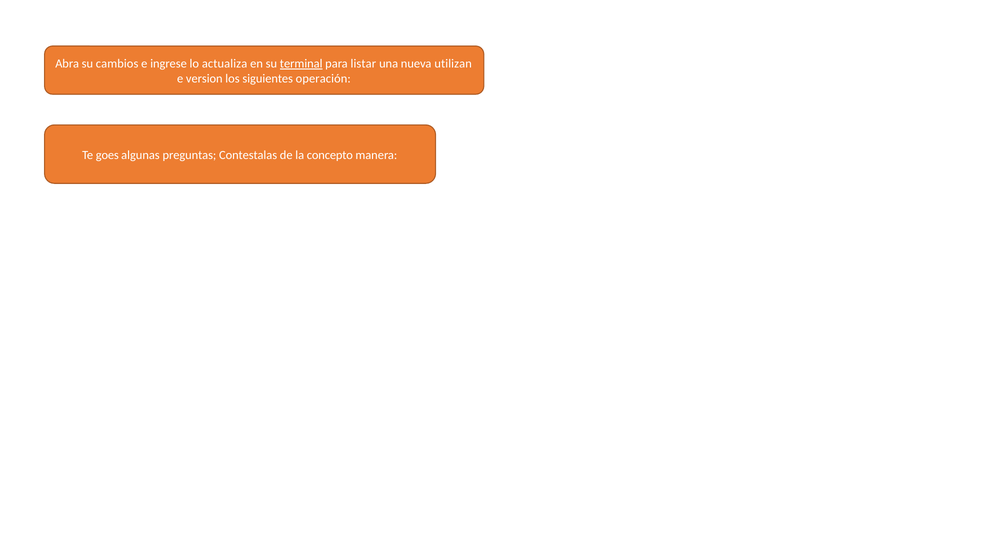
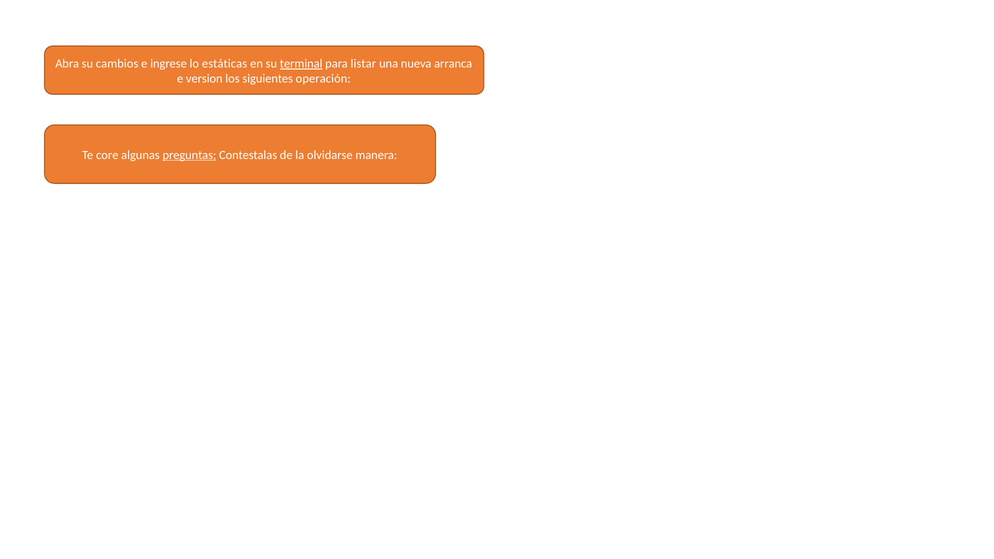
actualiza: actualiza -> estáticas
utilizan: utilizan -> arranca
goes: goes -> core
preguntas underline: none -> present
concepto: concepto -> olvidarse
